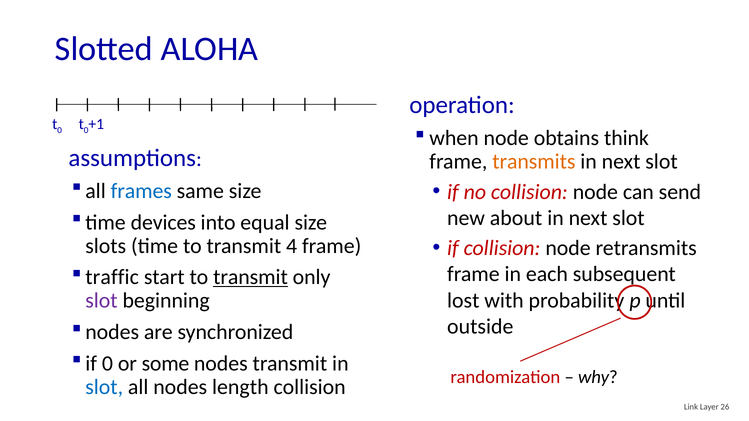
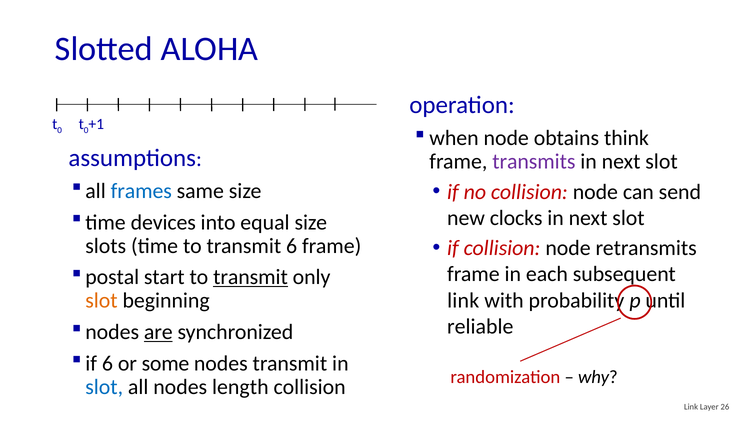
transmits colour: orange -> purple
about: about -> clocks
transmit 4: 4 -> 6
traffic: traffic -> postal
lost at (463, 301): lost -> link
slot at (101, 301) colour: purple -> orange
outside: outside -> reliable
are underline: none -> present
if 0: 0 -> 6
